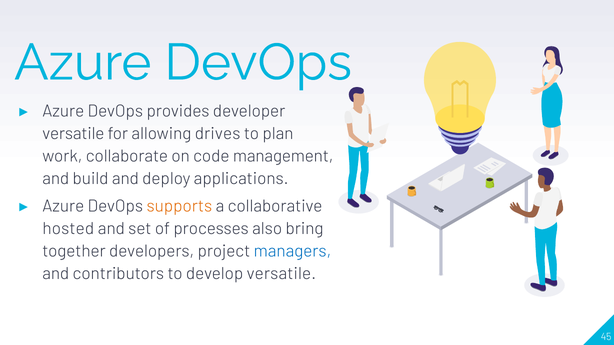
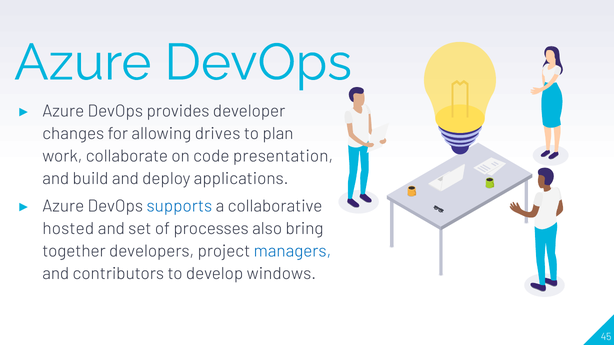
versatile at (73, 134): versatile -> changes
management: management -> presentation
supports colour: orange -> blue
develop versatile: versatile -> windows
